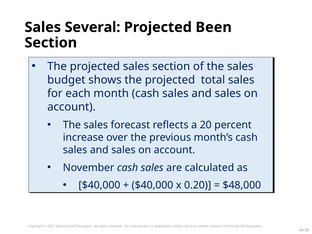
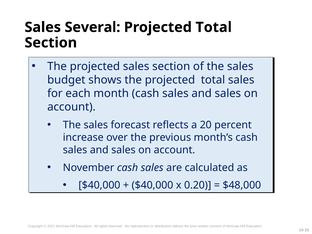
Been at (214, 27): Been -> Total
